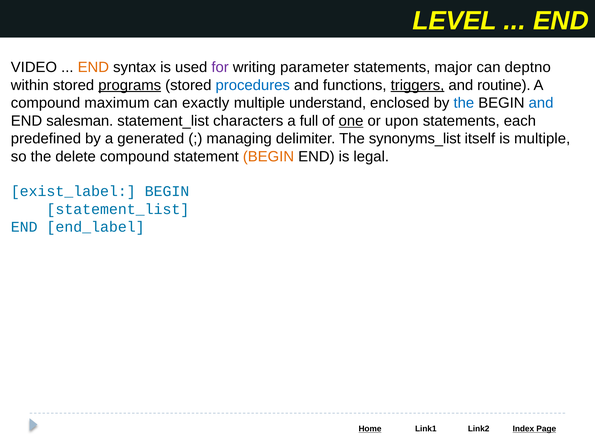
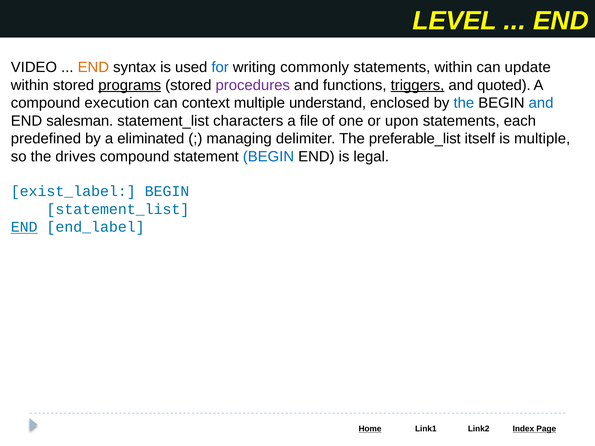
for colour: purple -> blue
parameter: parameter -> commonly
statements major: major -> within
deptno: deptno -> update
procedures colour: blue -> purple
routine: routine -> quoted
maximum: maximum -> execution
exactly: exactly -> context
full: full -> file
one underline: present -> none
generated: generated -> eliminated
synonyms_list: synonyms_list -> preferable_list
delete: delete -> drives
BEGIN at (268, 157) colour: orange -> blue
END at (24, 227) underline: none -> present
